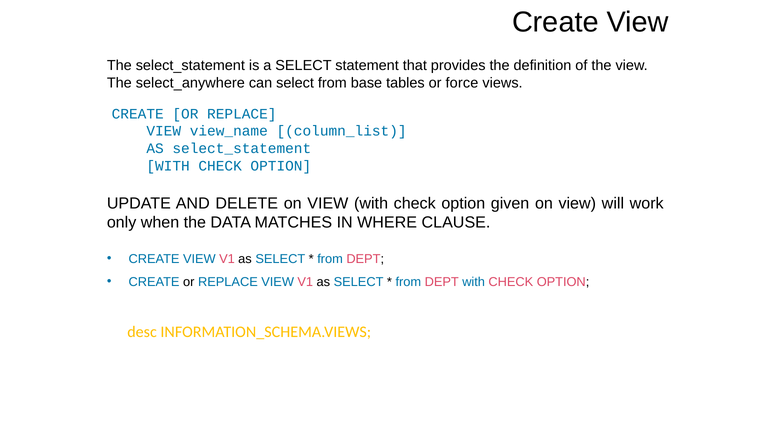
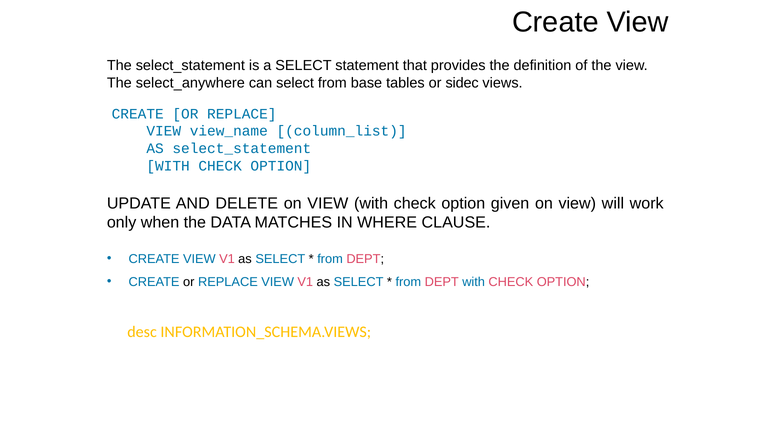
force: force -> sidec
